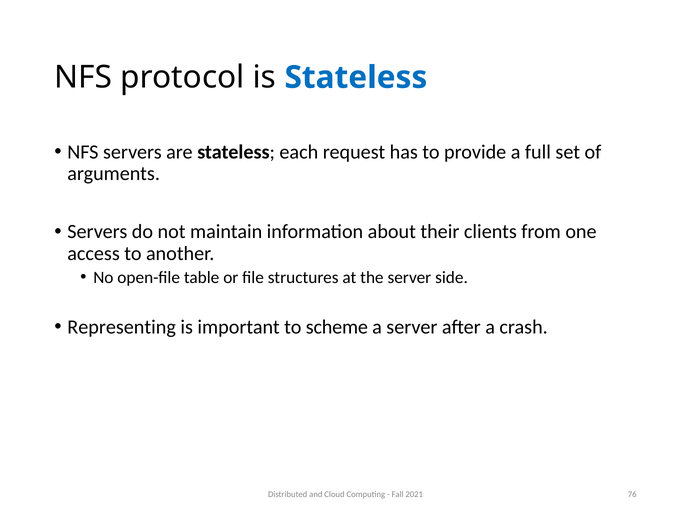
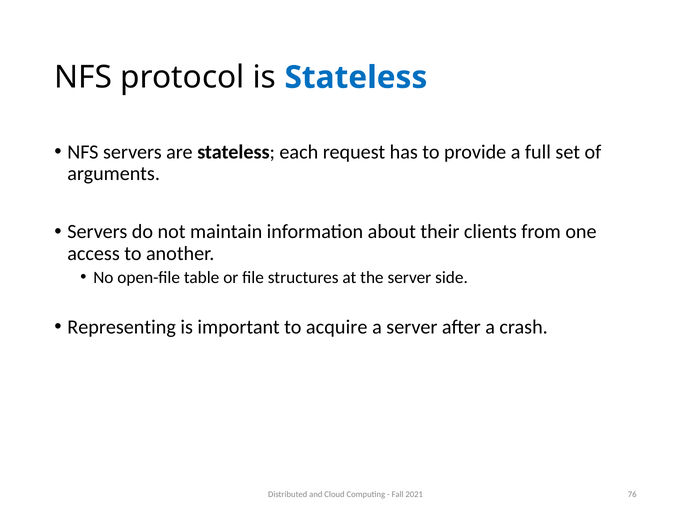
scheme: scheme -> acquire
